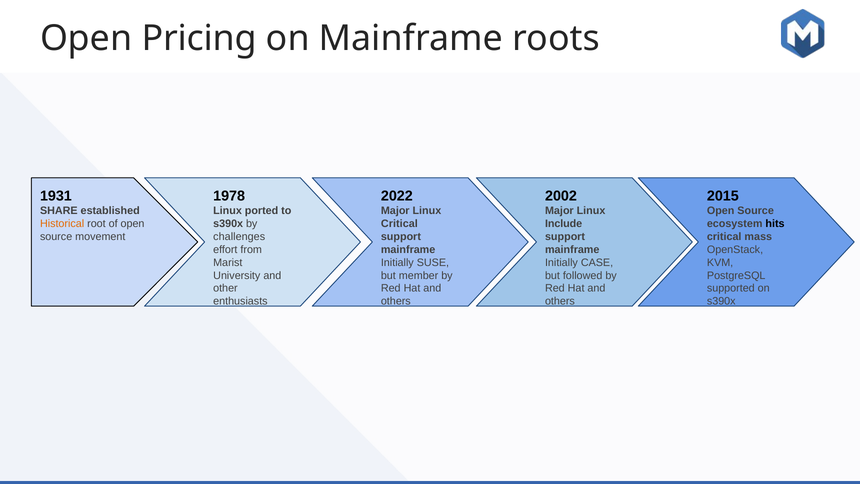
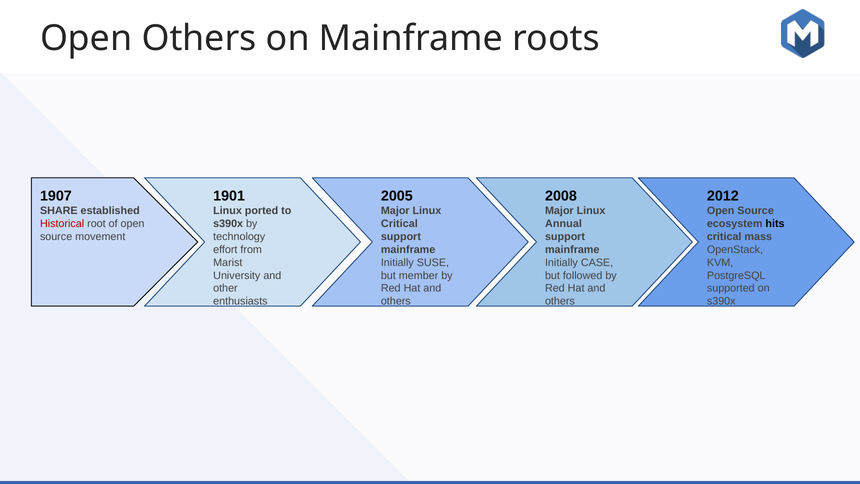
Open Pricing: Pricing -> Others
1931: 1931 -> 1907
1978: 1978 -> 1901
2022: 2022 -> 2005
2002: 2002 -> 2008
2015: 2015 -> 2012
Historical colour: orange -> red
Include: Include -> Annual
challenges: challenges -> technology
